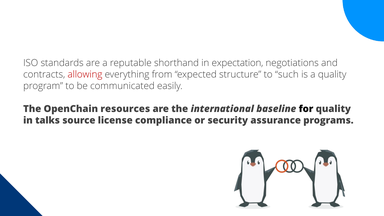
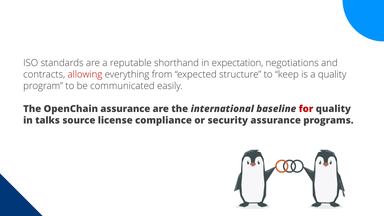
such: such -> keep
OpenChain resources: resources -> assurance
for colour: black -> red
